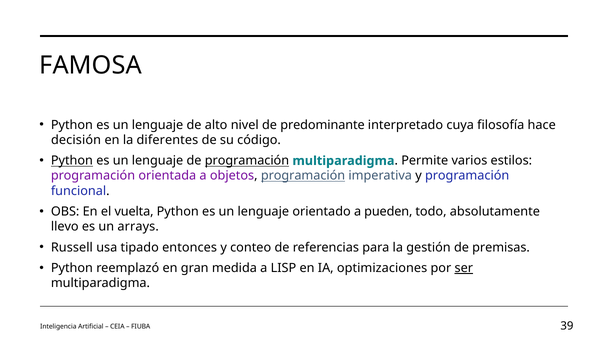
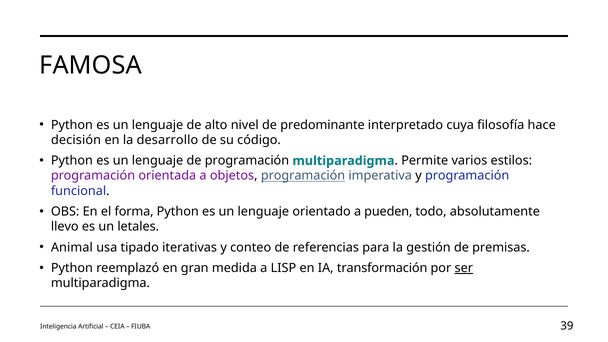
diferentes: diferentes -> desarrollo
Python at (72, 161) underline: present -> none
programación at (247, 161) underline: present -> none
vuelta: vuelta -> forma
arrays: arrays -> letales
Russell: Russell -> Animal
entonces: entonces -> iterativas
optimizaciones: optimizaciones -> transformación
